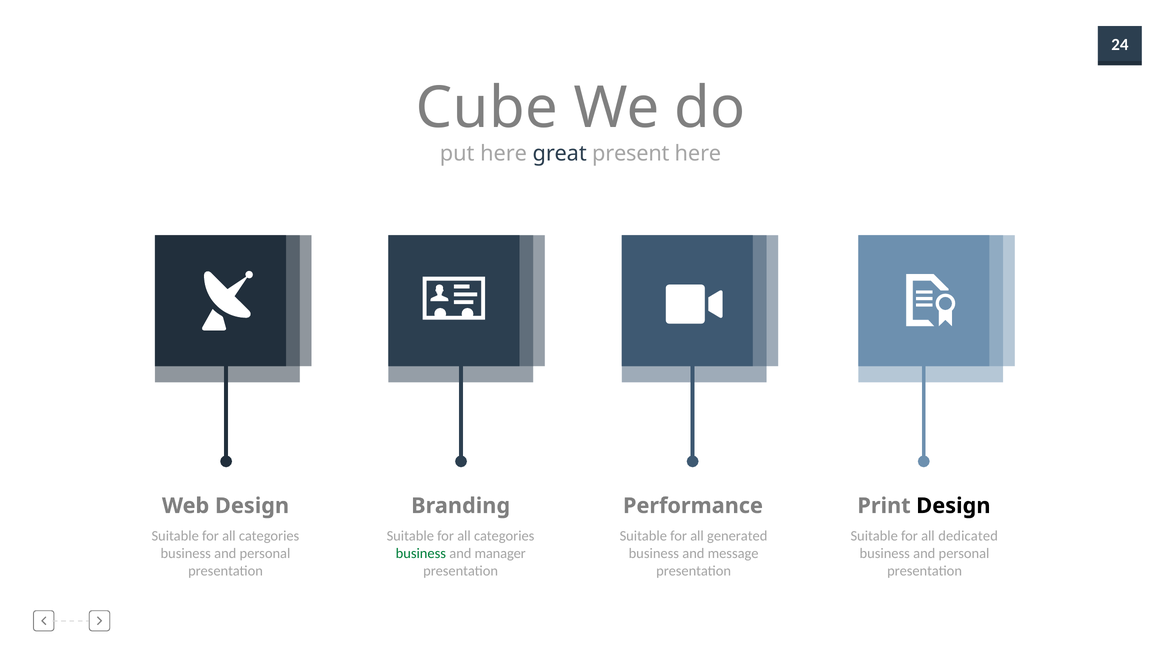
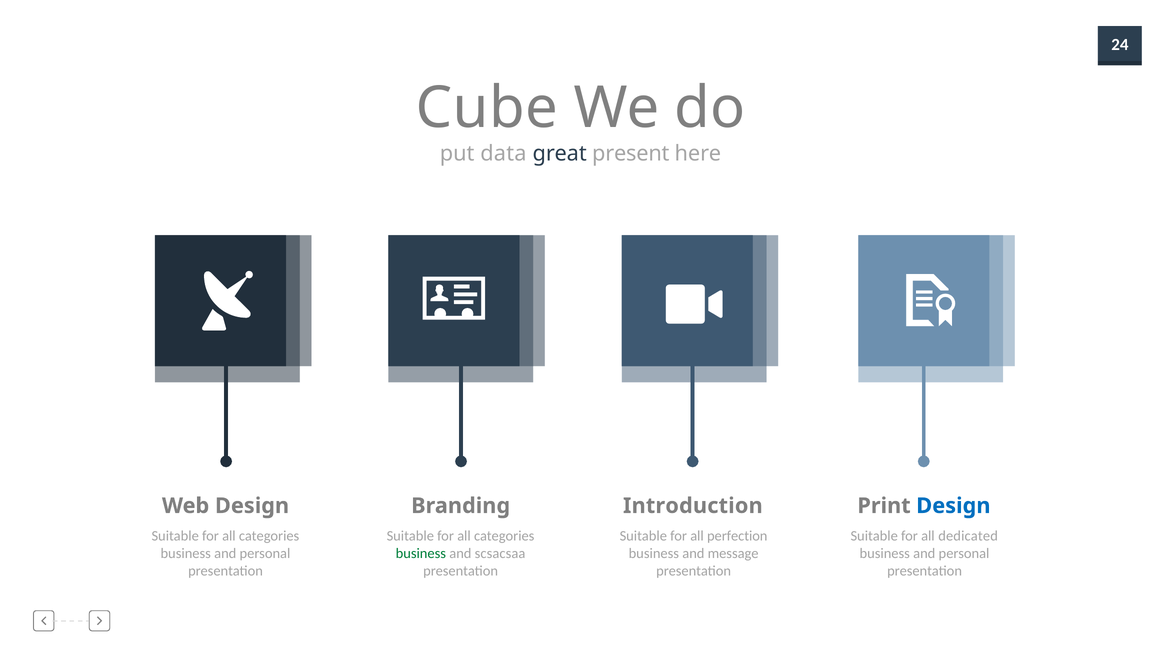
put here: here -> data
Performance: Performance -> Introduction
Design at (953, 506) colour: black -> blue
generated: generated -> perfection
manager: manager -> scsacsaa
